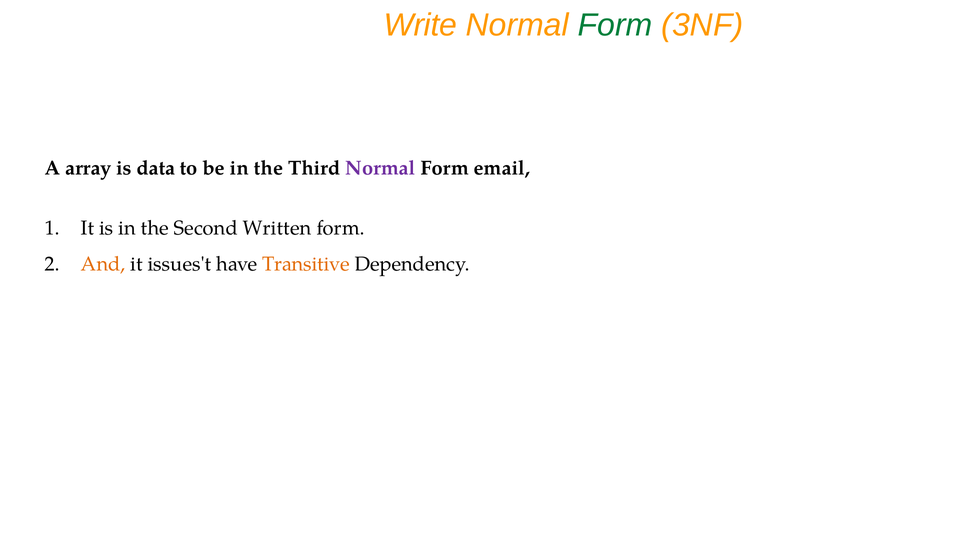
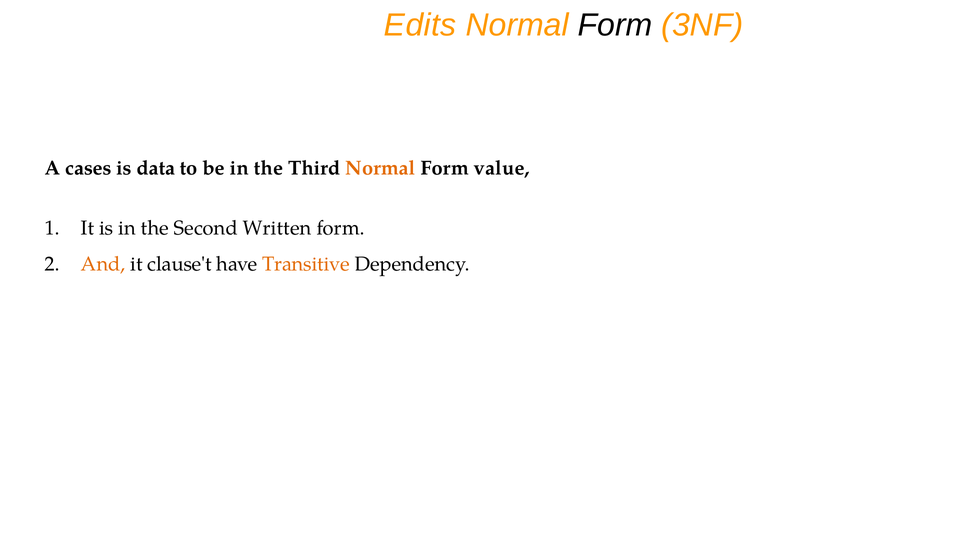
Write: Write -> Edits
Form at (615, 25) colour: green -> black
array: array -> cases
Normal at (381, 168) colour: purple -> orange
email: email -> value
issues't: issues't -> clause't
